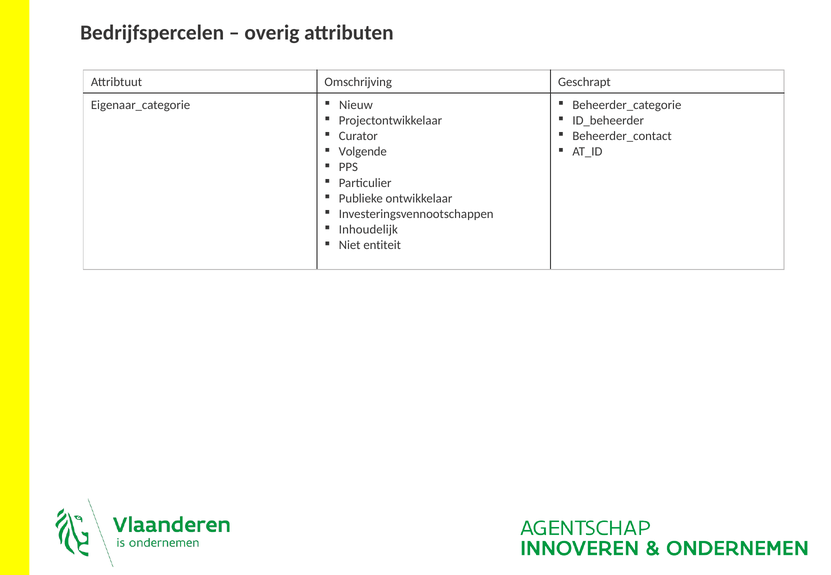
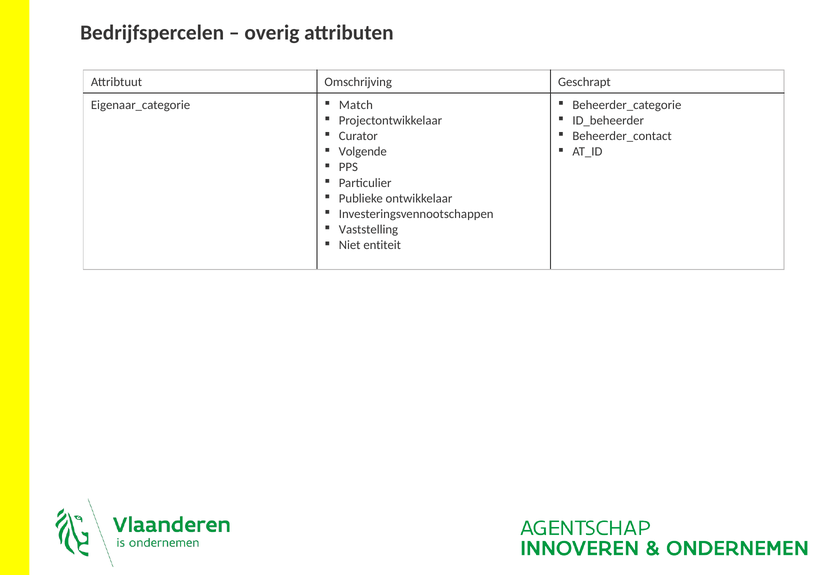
Nieuw: Nieuw -> Match
Inhoudelijk: Inhoudelijk -> Vaststelling
